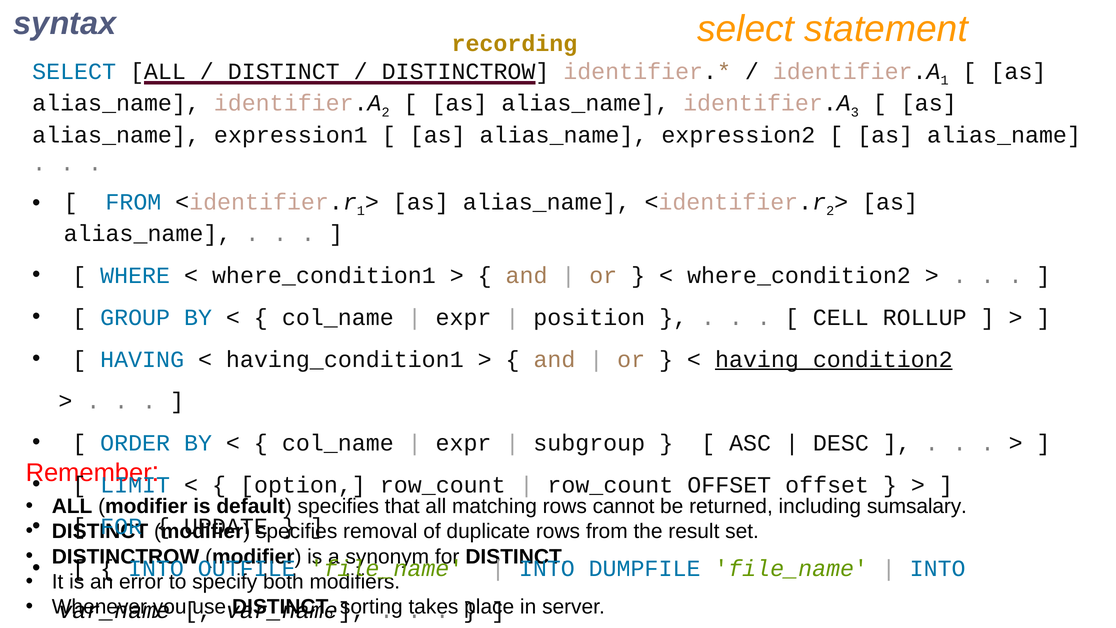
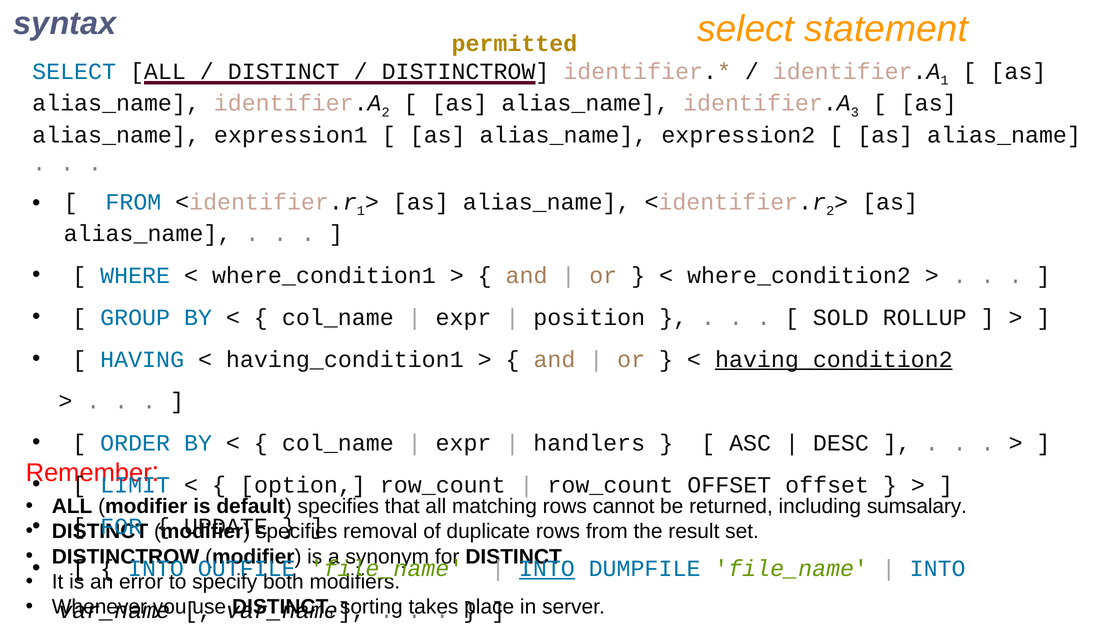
recording: recording -> permitted
CELL: CELL -> SOLD
subgroup: subgroup -> handlers
INTO at (547, 568) underline: none -> present
